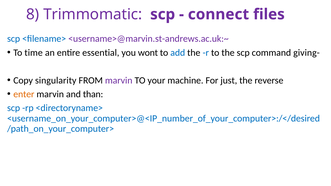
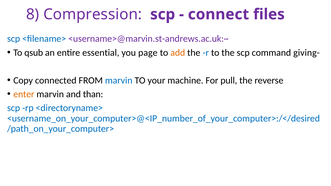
Trimmomatic: Trimmomatic -> Compression
time: time -> qsub
wont: wont -> page
add colour: blue -> orange
singularity: singularity -> connected
marvin at (119, 80) colour: purple -> blue
just: just -> pull
